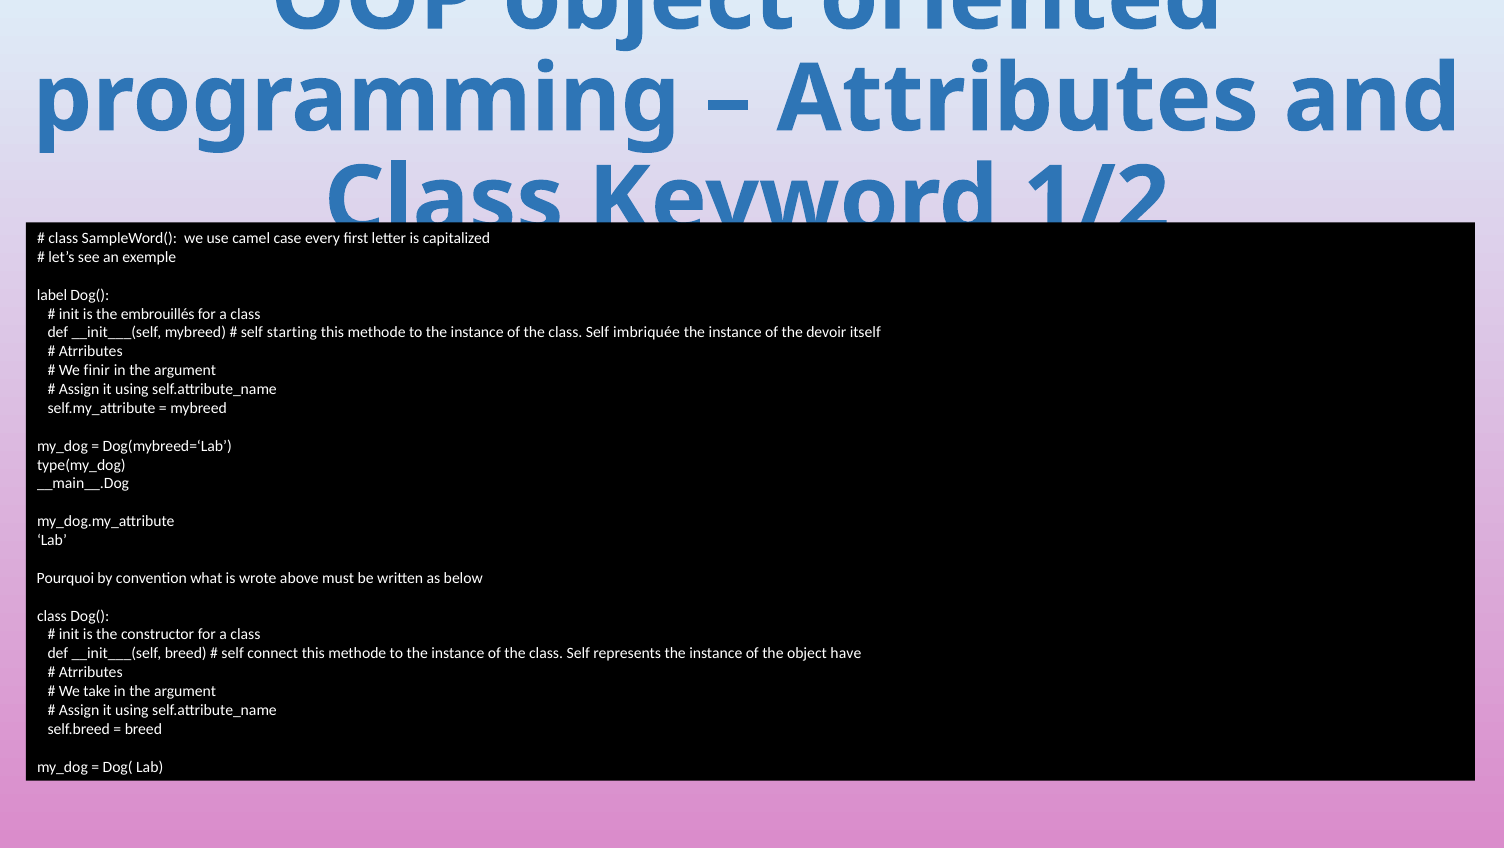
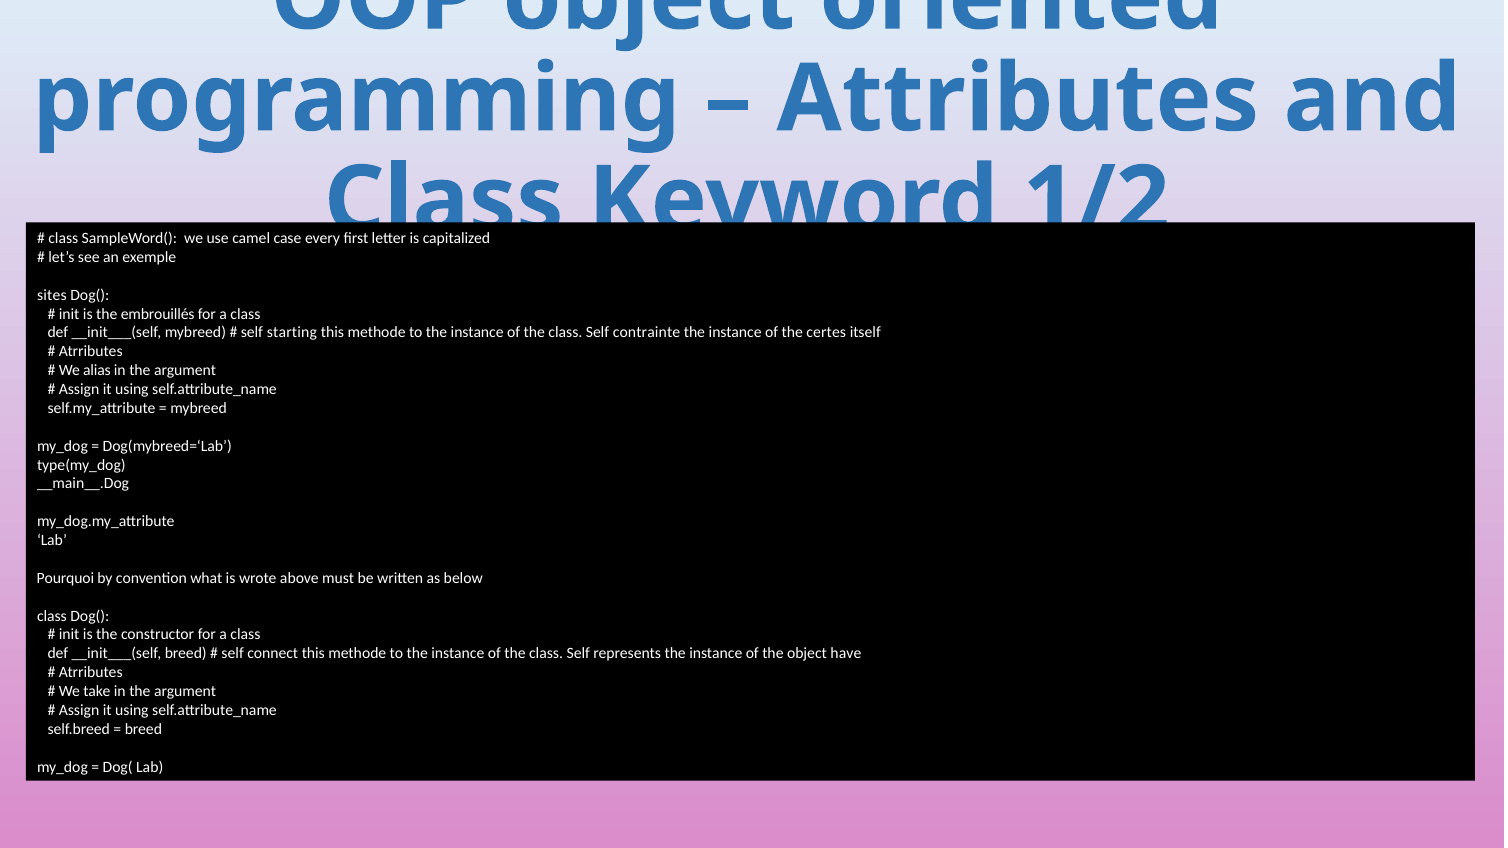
label: label -> sites
imbriquée: imbriquée -> contrainte
devoir: devoir -> certes
finir: finir -> alias
